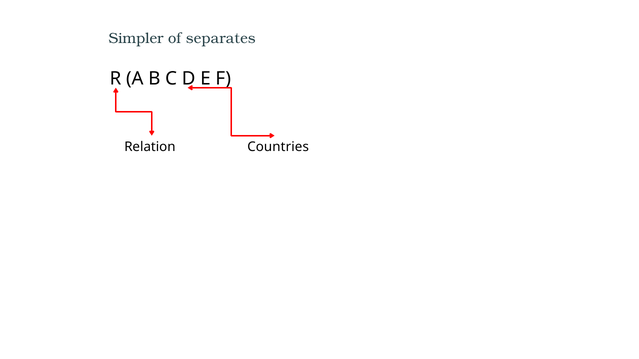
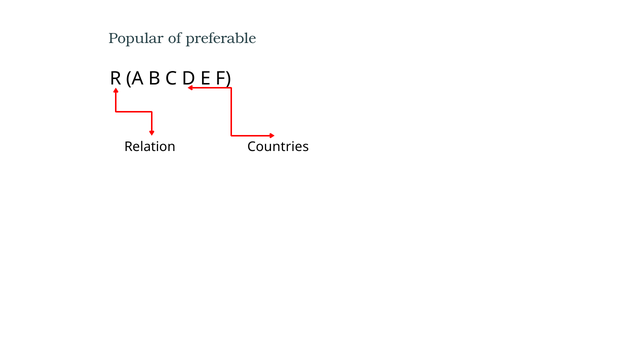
Simpler: Simpler -> Popular
separates: separates -> preferable
